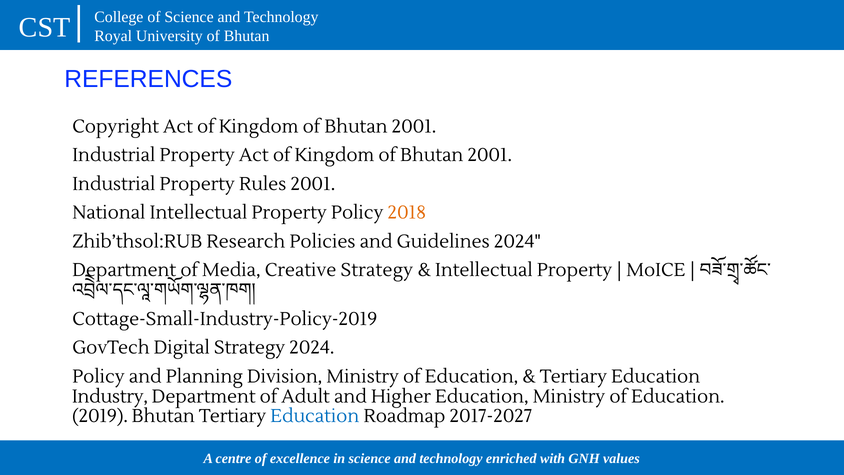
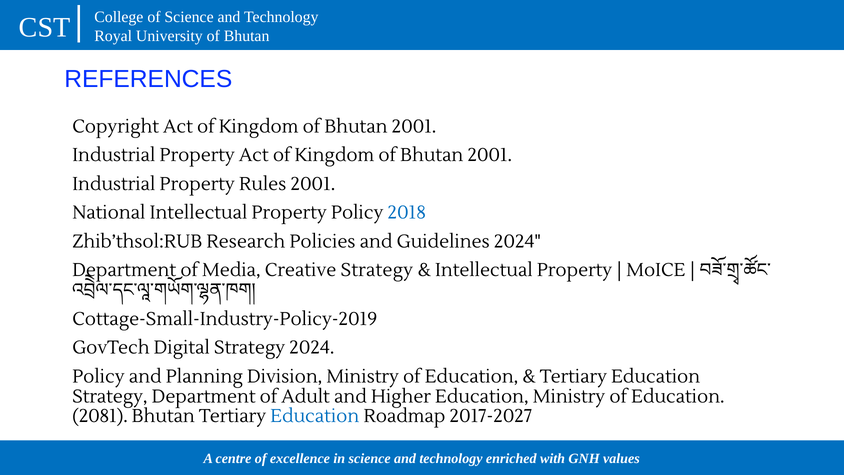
2018 colour: orange -> blue
Industry at (110, 396): Industry -> Strategy
2019: 2019 -> 2081
